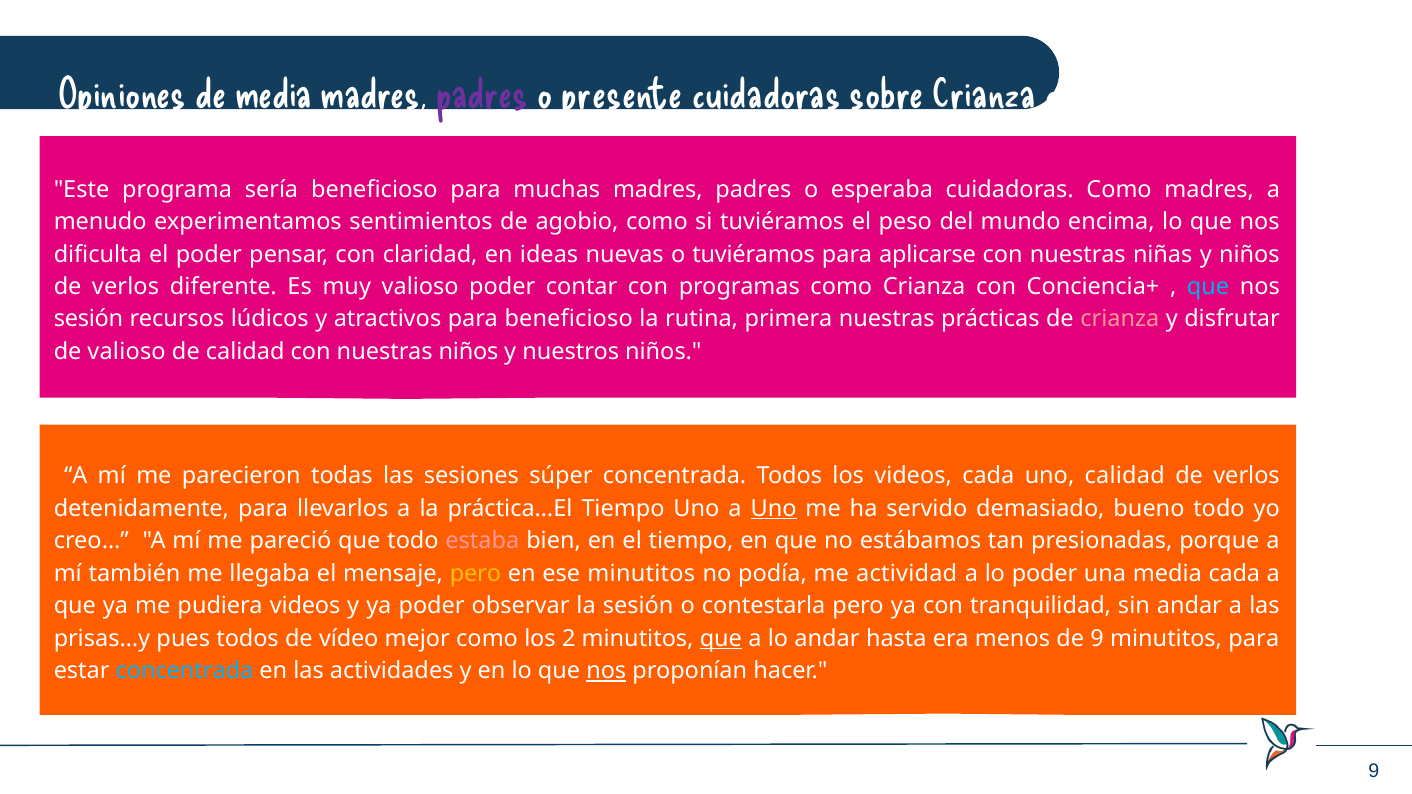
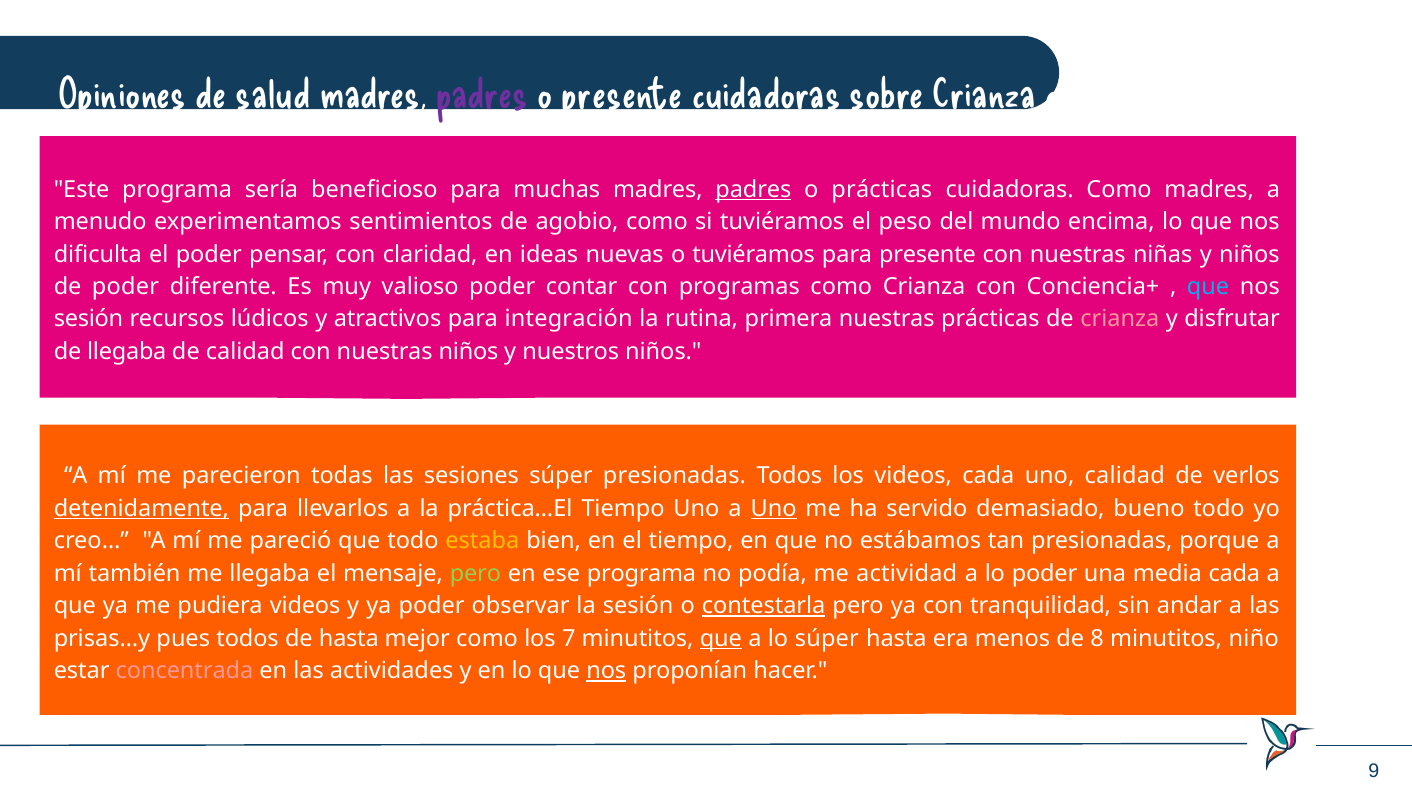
de media: media -> salud
padres at (753, 189) underline: none -> present
o esperaba: esperaba -> prácticas
para aplicarse: aplicarse -> presente
verlos at (126, 287): verlos -> poder
para beneficioso: beneficioso -> integración
de valioso: valioso -> llegaba
súper concentrada: concentrada -> presionadas
detenidamente underline: none -> present
estaba colour: pink -> yellow
pero at (475, 574) colour: yellow -> light green
ese minutitos: minutitos -> programa
contestarla underline: none -> present
de vídeo: vídeo -> hasta
2: 2 -> 7
lo andar: andar -> súper
de 9: 9 -> 8
minutitos para: para -> niño
concentrada at (184, 671) colour: light blue -> pink
